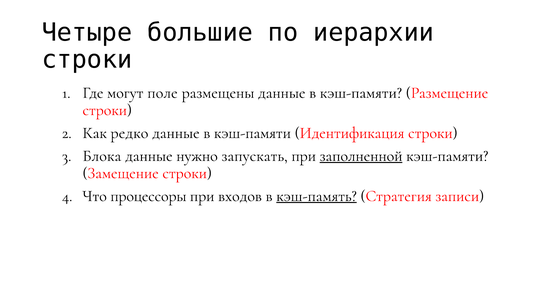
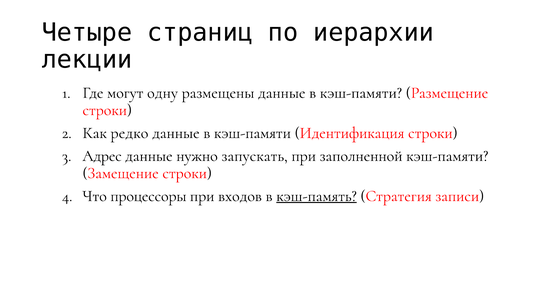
большие: большие -> страниц
строки at (87, 60): строки -> лекции
поле: поле -> одну
Блока: Блока -> Адрес
заполненной underline: present -> none
